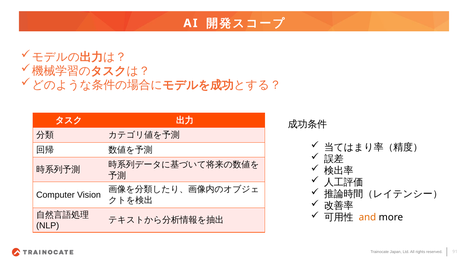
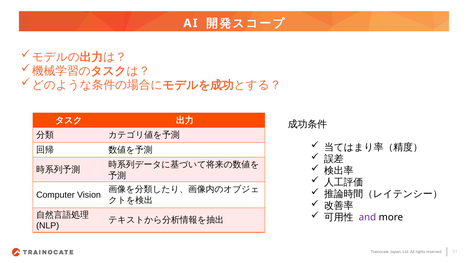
and colour: orange -> purple
